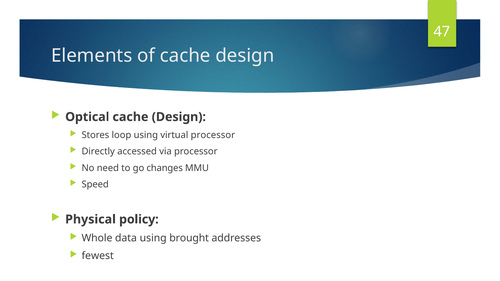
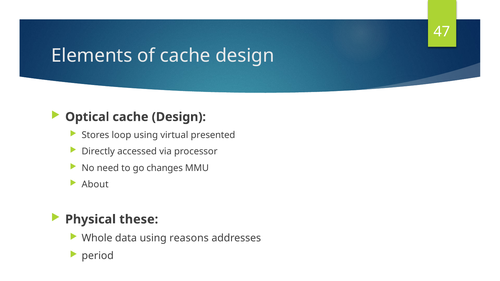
virtual processor: processor -> presented
Speed: Speed -> About
policy: policy -> these
brought: brought -> reasons
fewest: fewest -> period
